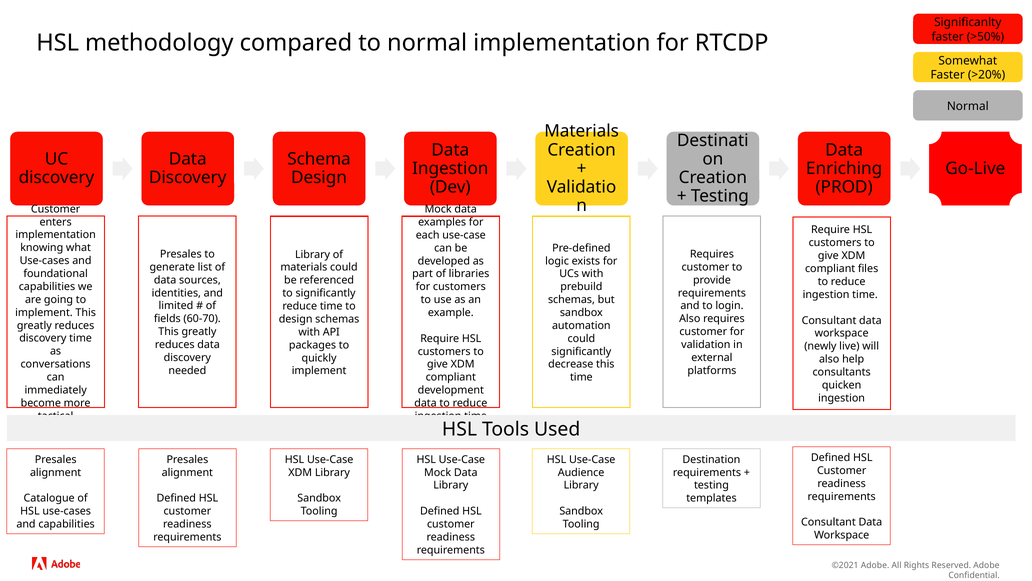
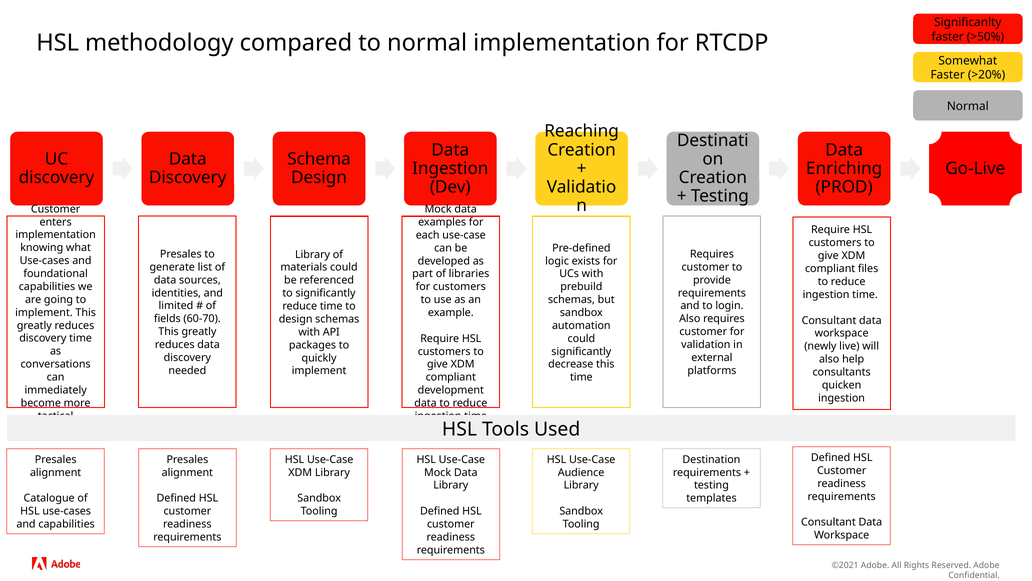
Materials at (582, 131): Materials -> Reaching
